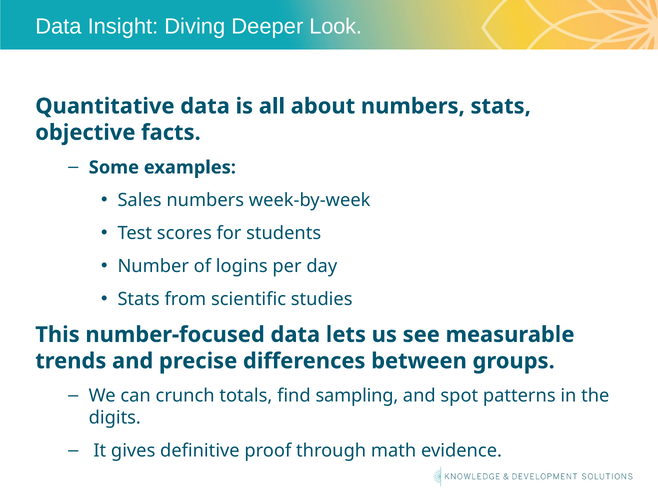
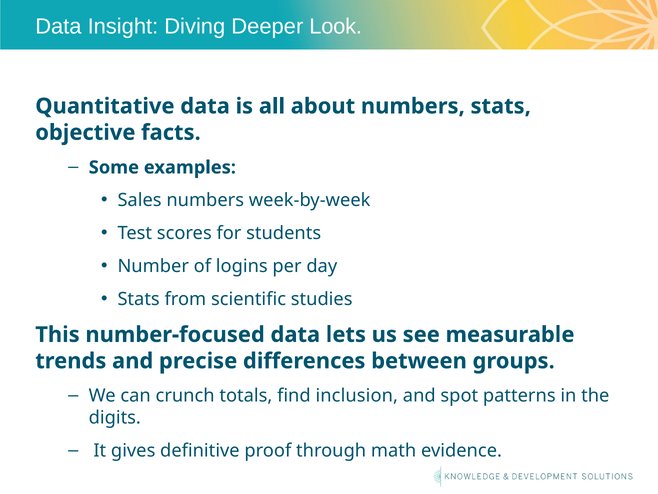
sampling: sampling -> inclusion
